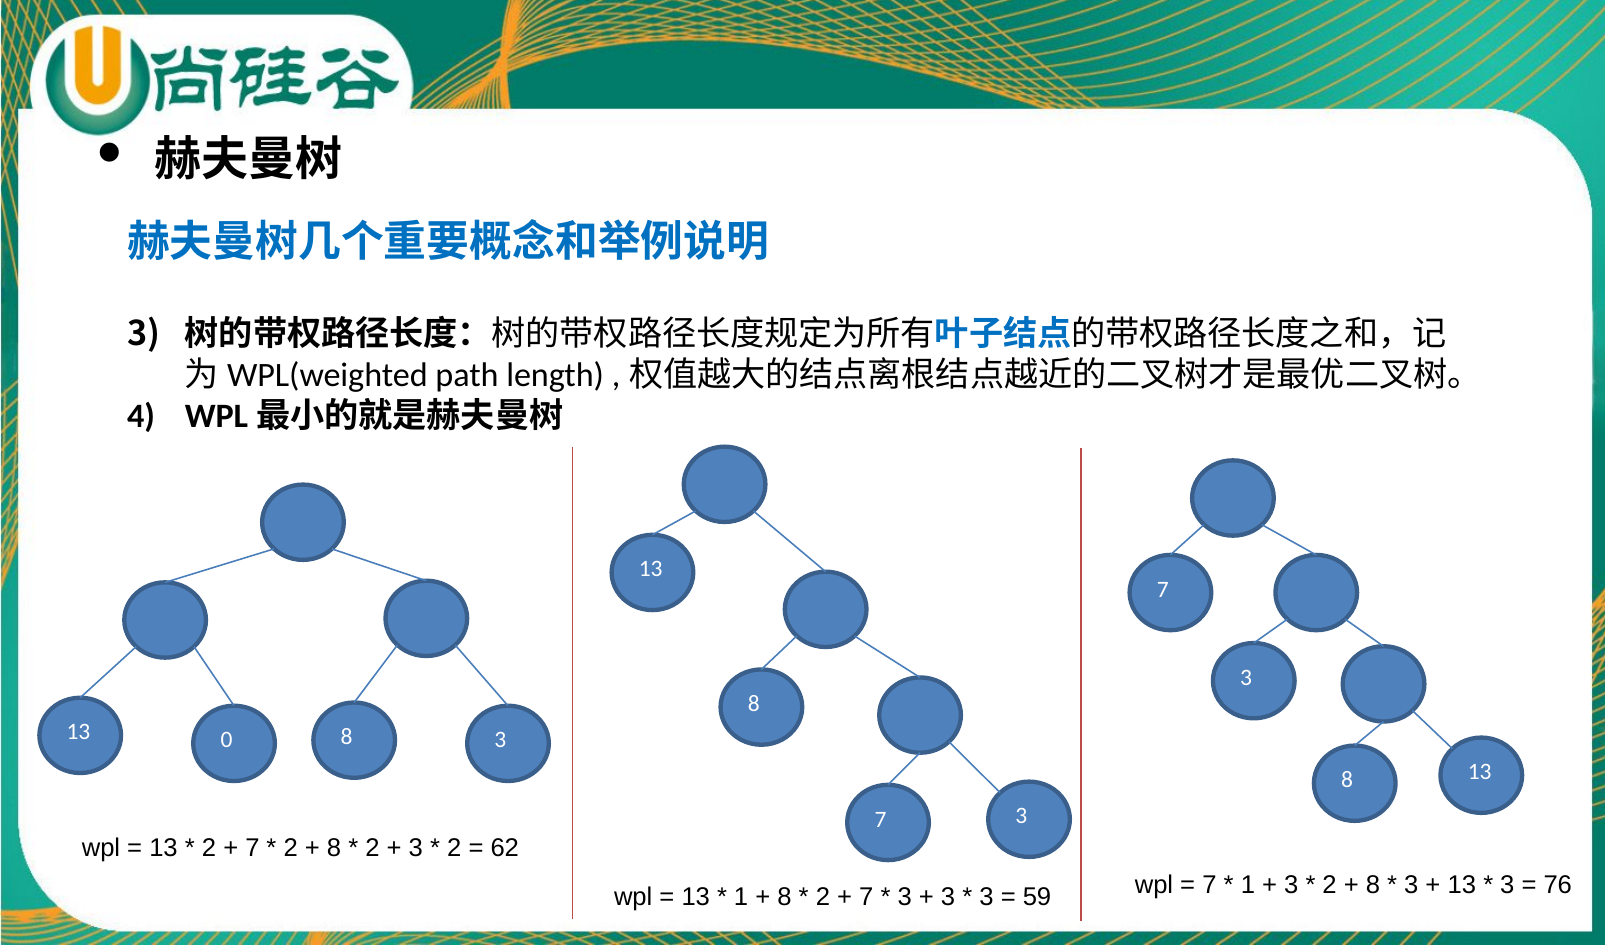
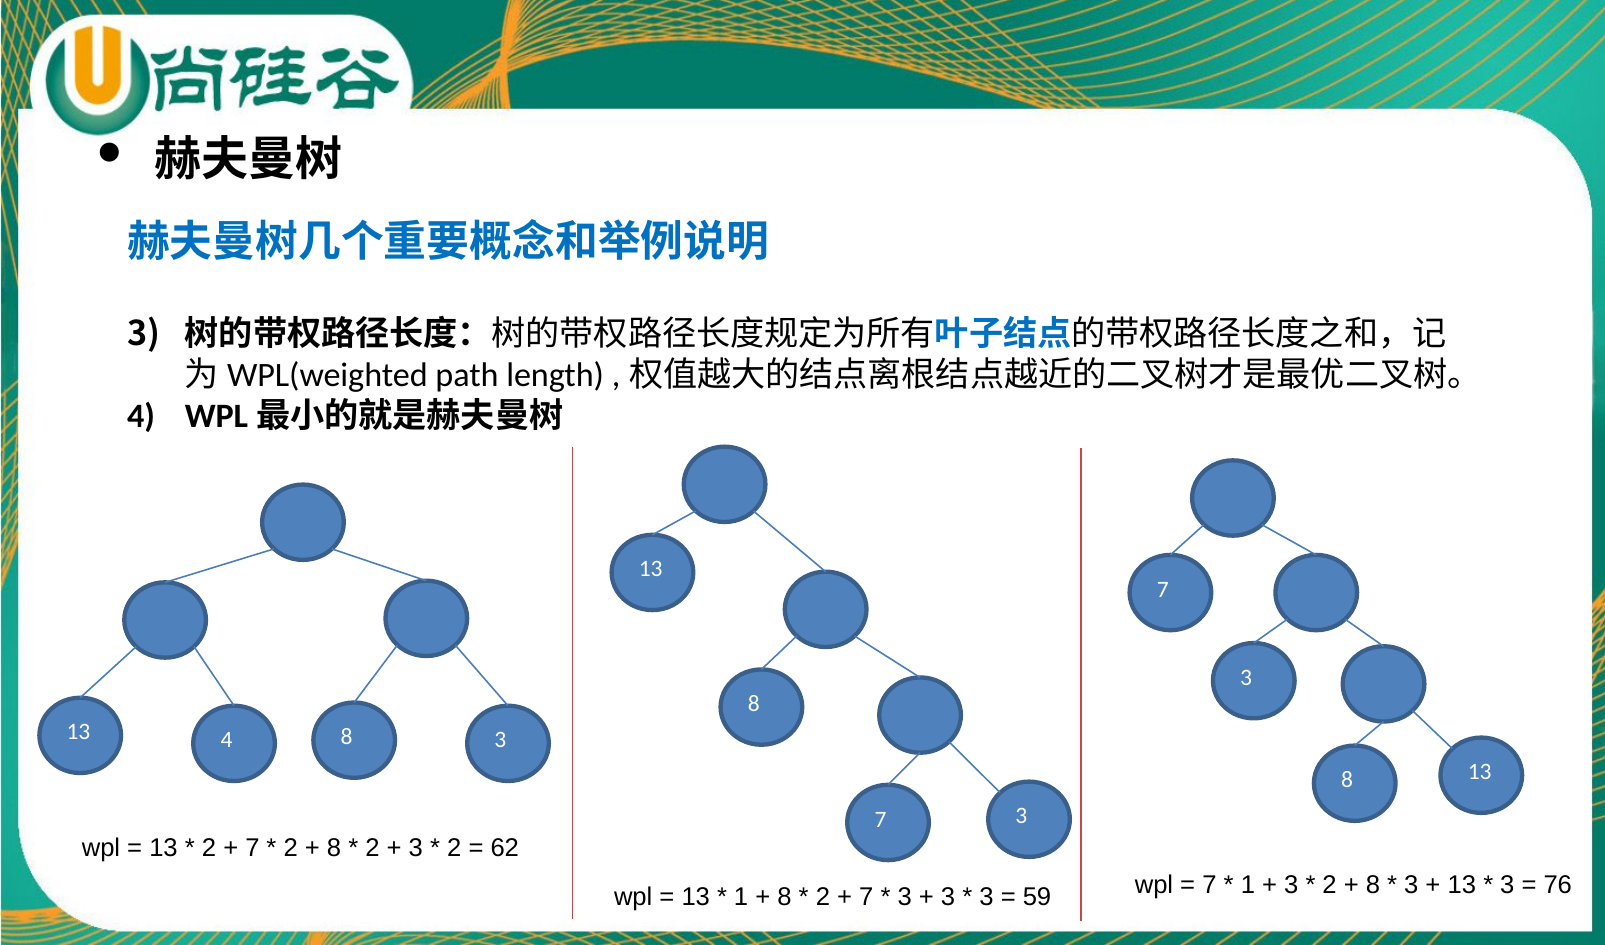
13 0: 0 -> 4
